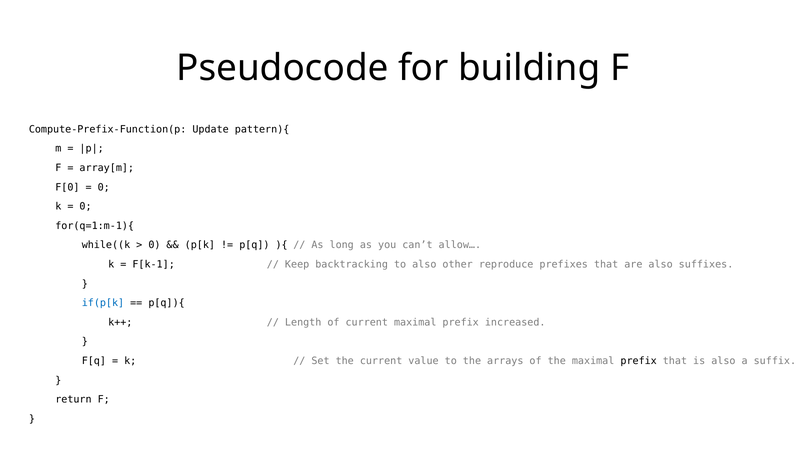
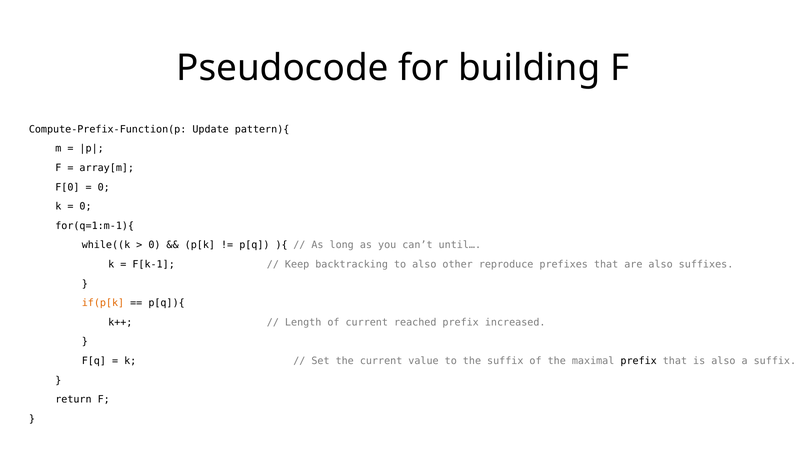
allow…: allow… -> until…
if(p[k colour: blue -> orange
current maximal: maximal -> reached
the arrays: arrays -> suffix
